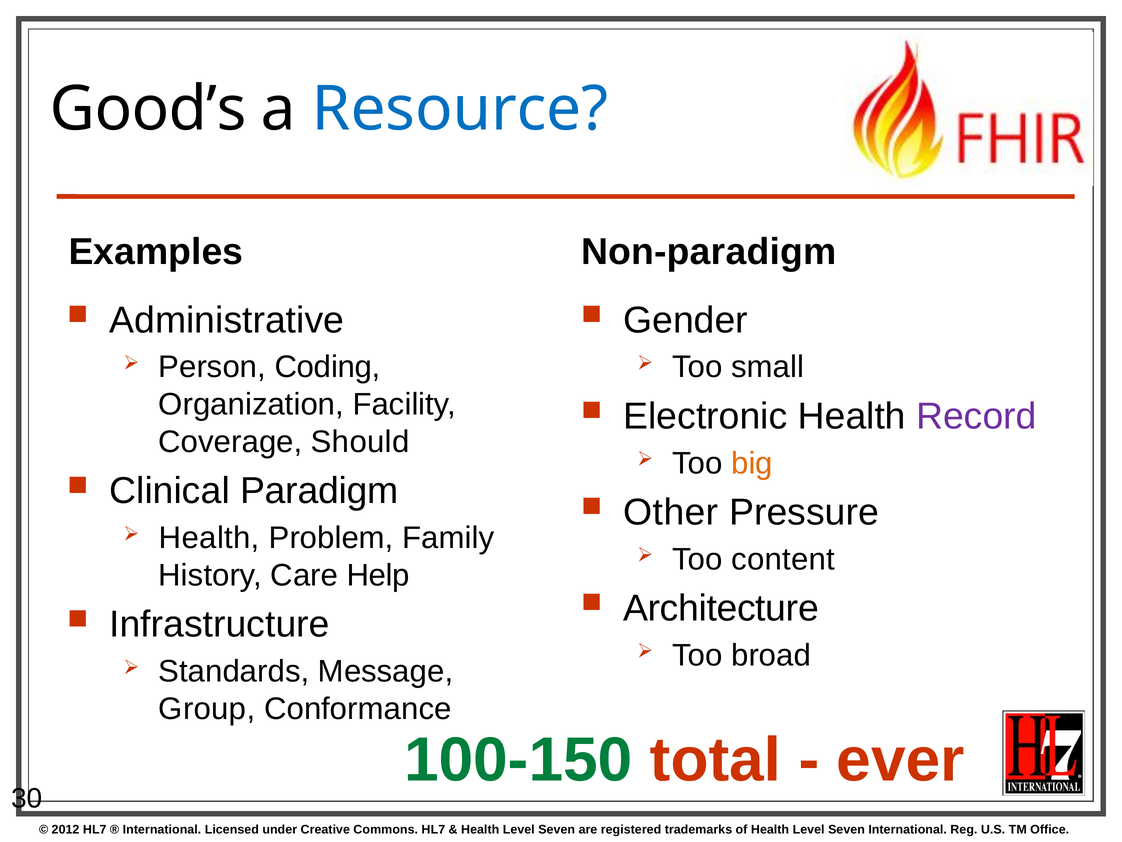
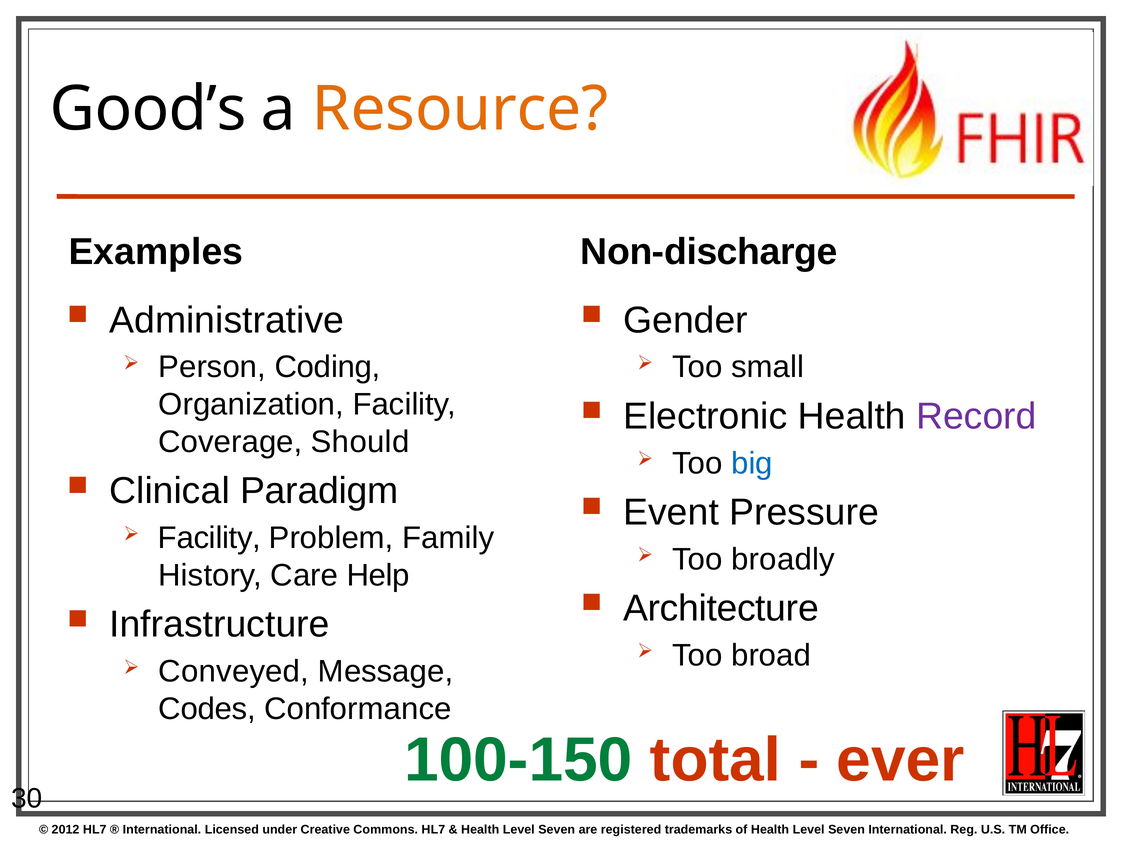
Resource colour: blue -> orange
Non-paradigm: Non-paradigm -> Non-discharge
big colour: orange -> blue
Other: Other -> Event
Health at (209, 538): Health -> Facility
content: content -> broadly
Standards: Standards -> Conveyed
Group: Group -> Codes
